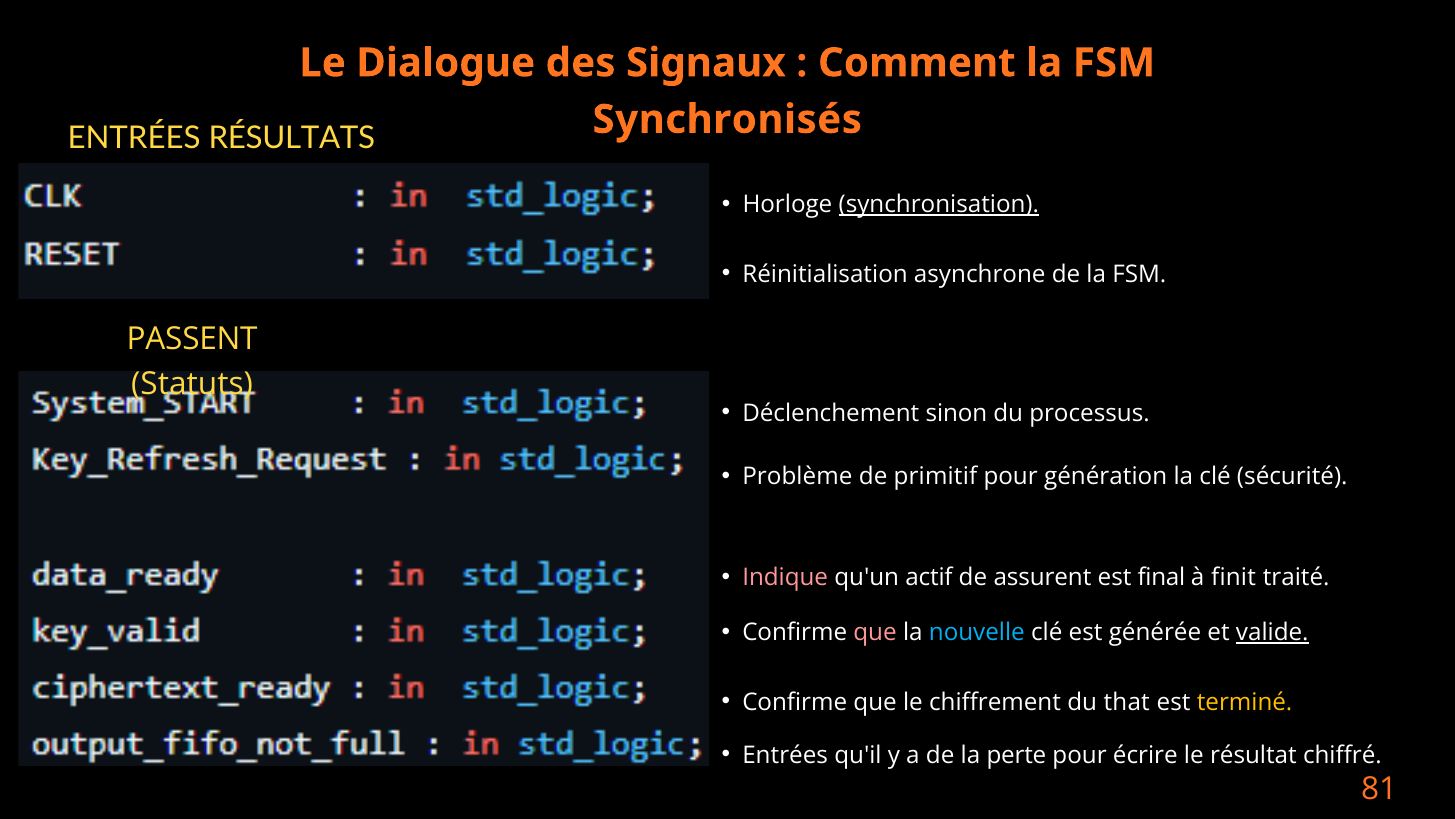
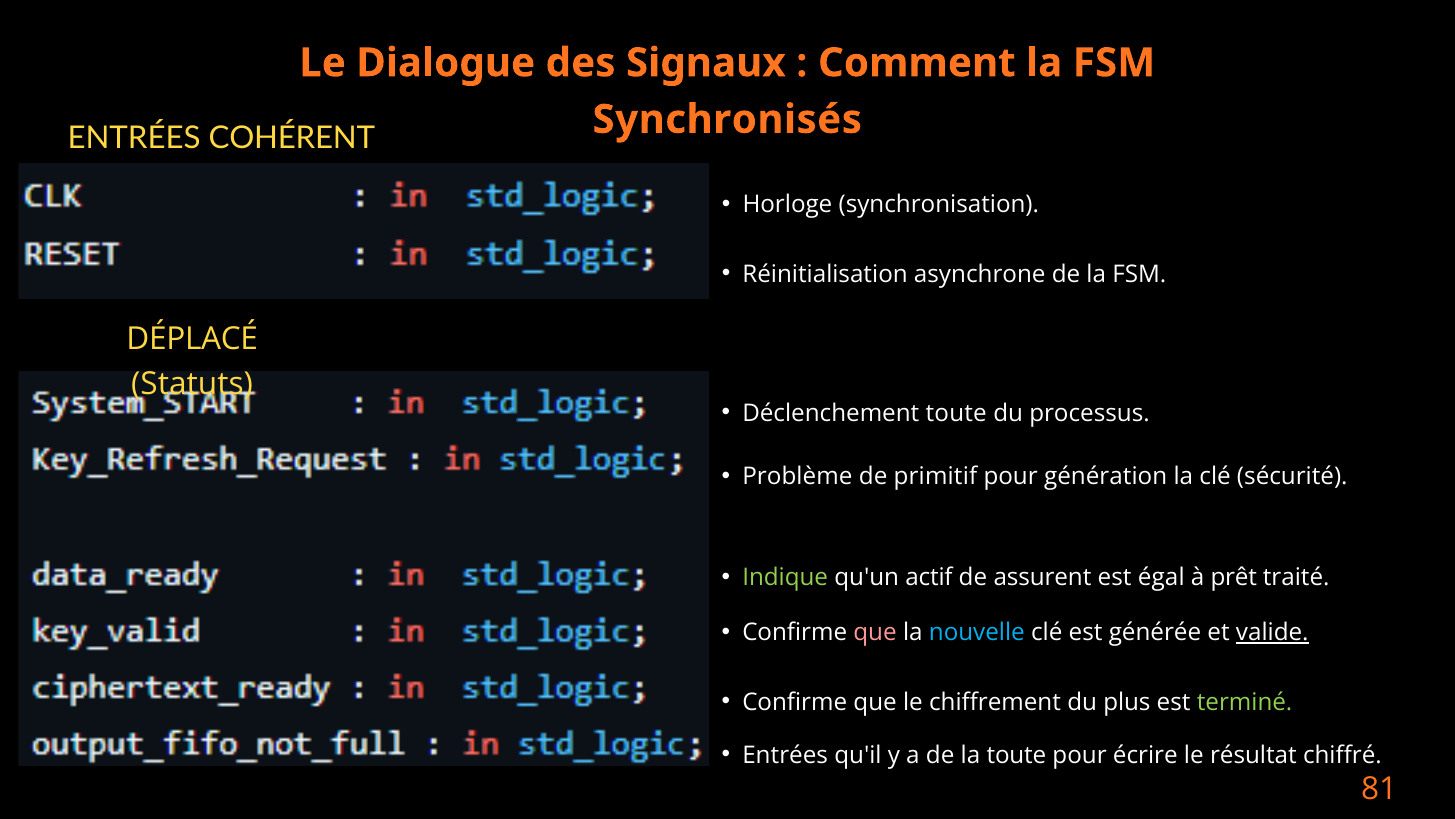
RÉSULTATS: RÉSULTATS -> COHÉRENT
synchronisation underline: present -> none
PASSENT: PASSENT -> DÉPLACÉ
Déclenchement sinon: sinon -> toute
Indique colour: pink -> light green
final: final -> égal
finit: finit -> prêt
that: that -> plus
terminé colour: yellow -> light green
la perte: perte -> toute
